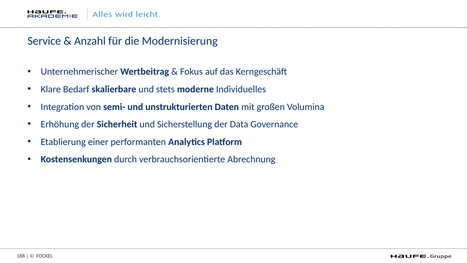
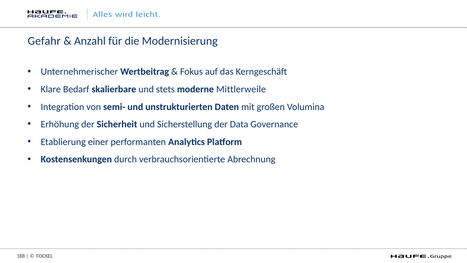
Service: Service -> Gefahr
Individuelles: Individuelles -> Mittlerweile
